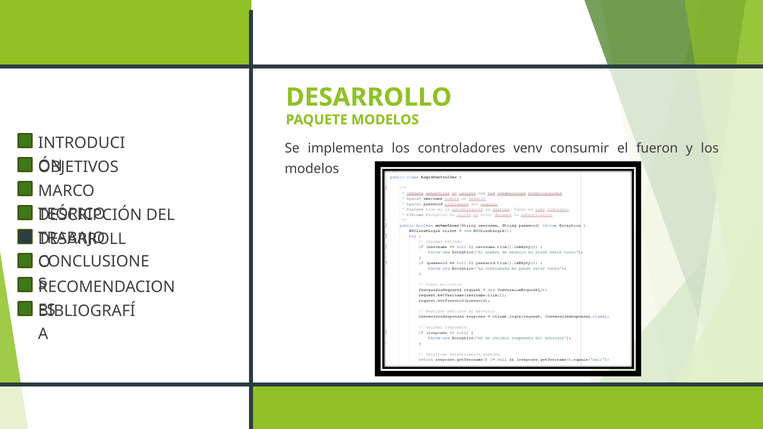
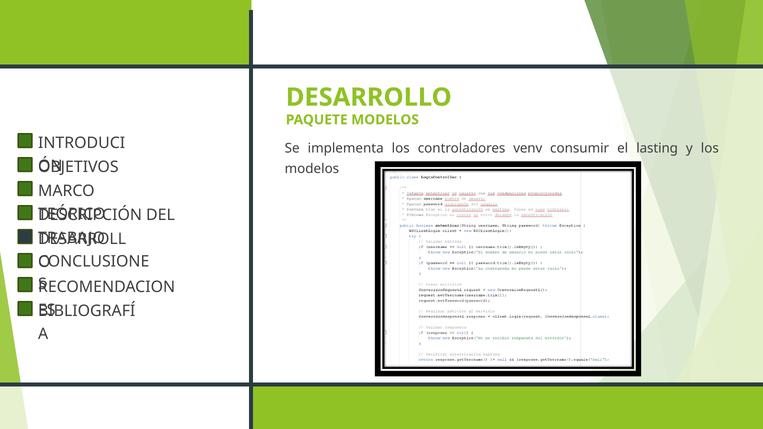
fueron: fueron -> lasting
